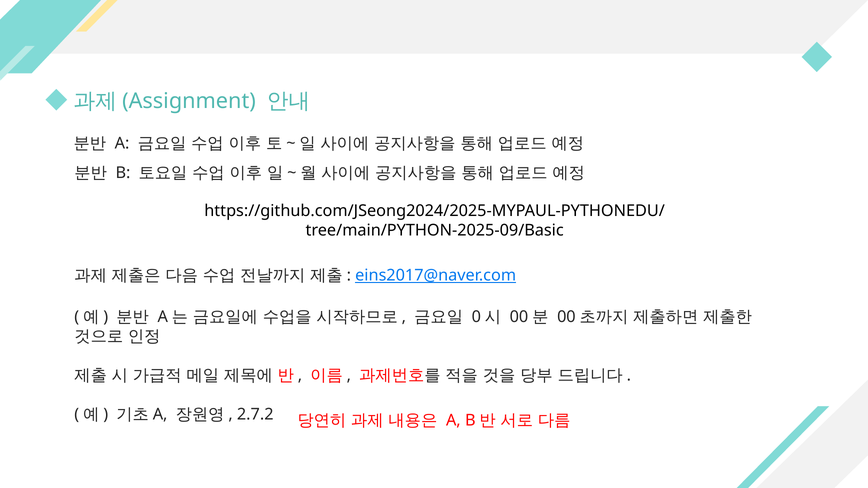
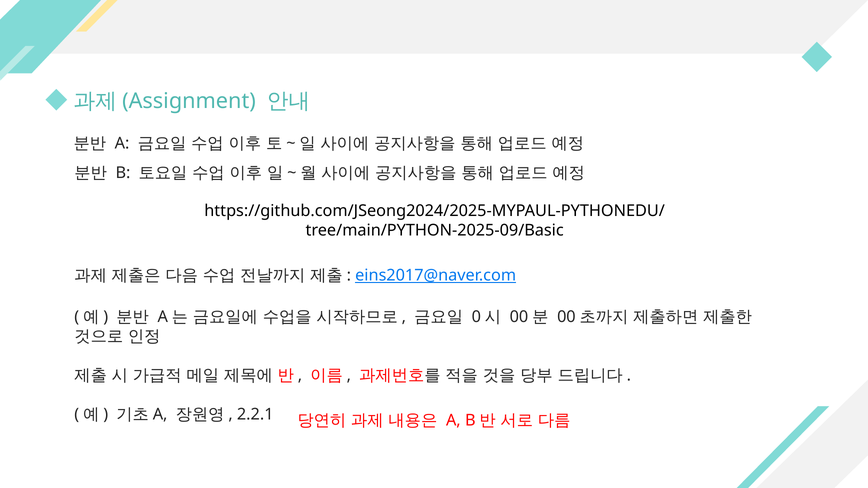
2.7.2: 2.7.2 -> 2.2.1
